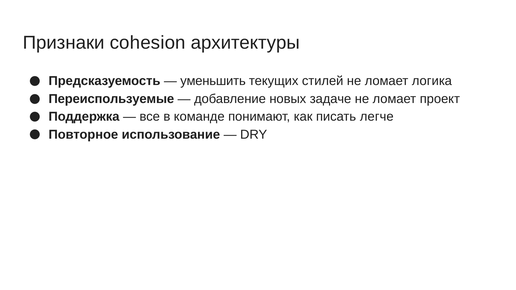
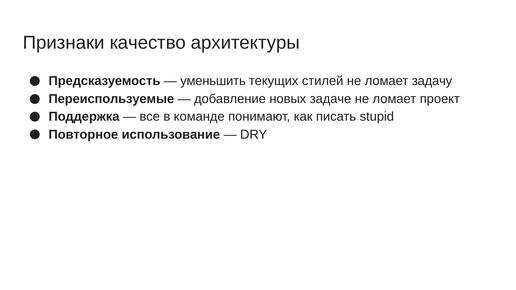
cohesion: cohesion -> качество
логика: логика -> задачу
легче: легче -> stupid
